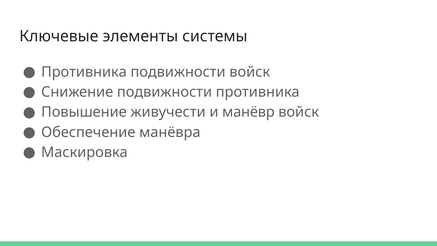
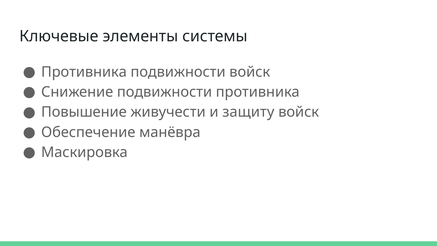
манёвр: манёвр -> защиту
